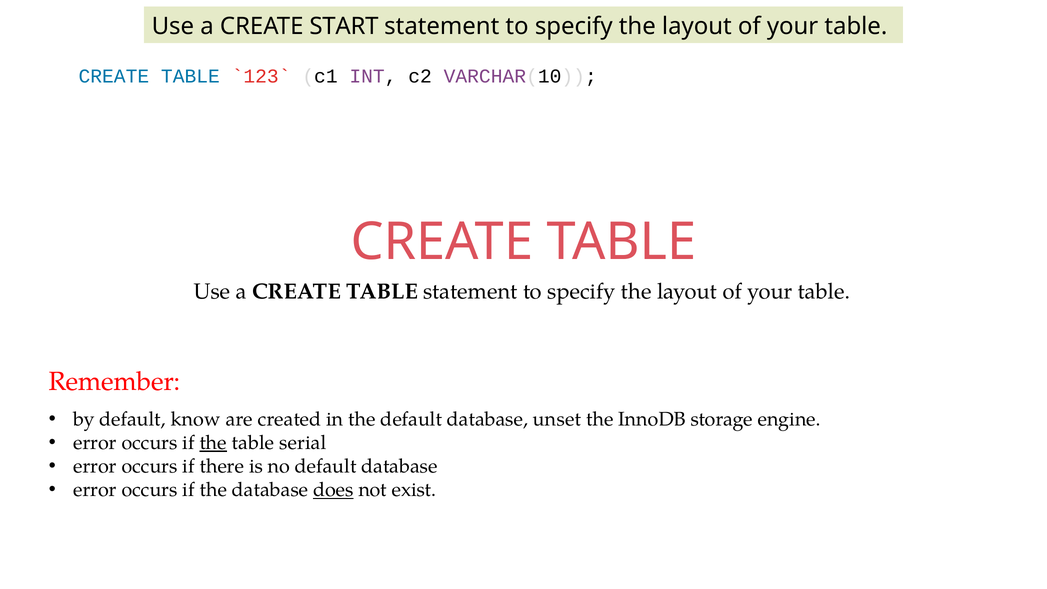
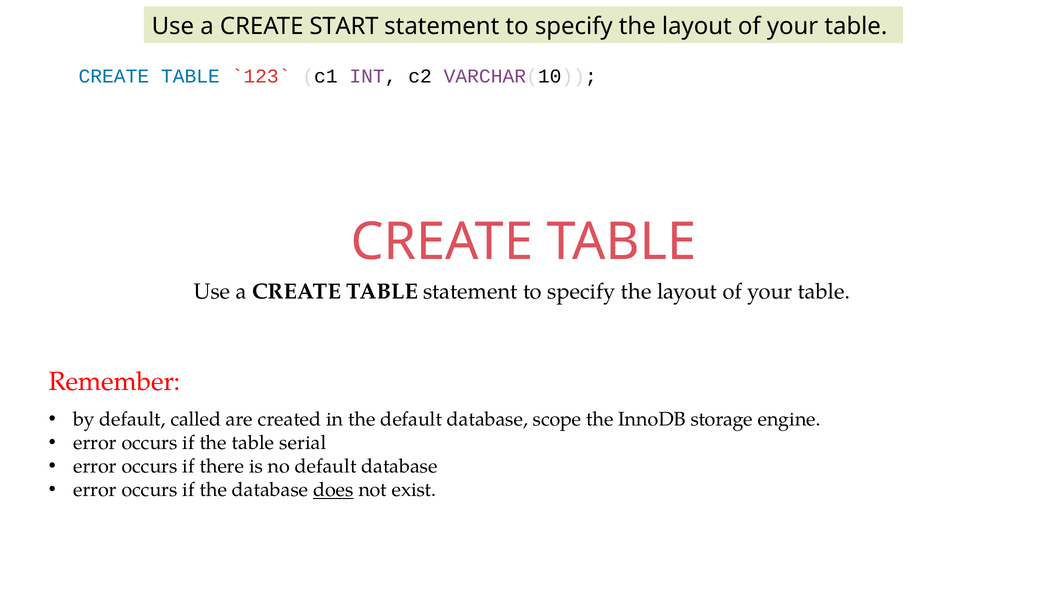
know: know -> called
unset: unset -> scope
the at (213, 443) underline: present -> none
